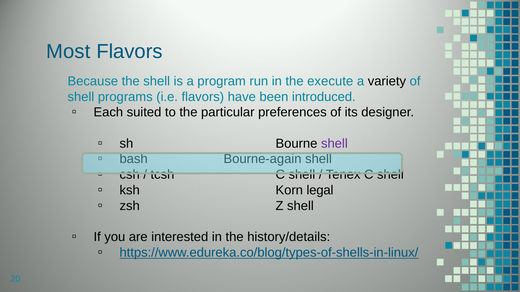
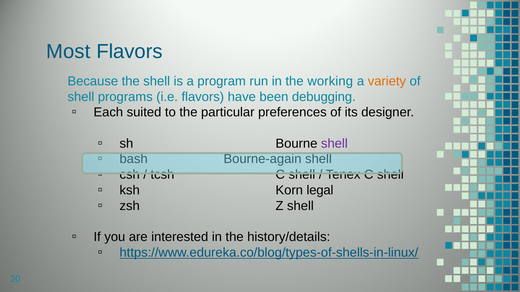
execute: execute -> working
variety colour: black -> orange
introduced: introduced -> debugging
